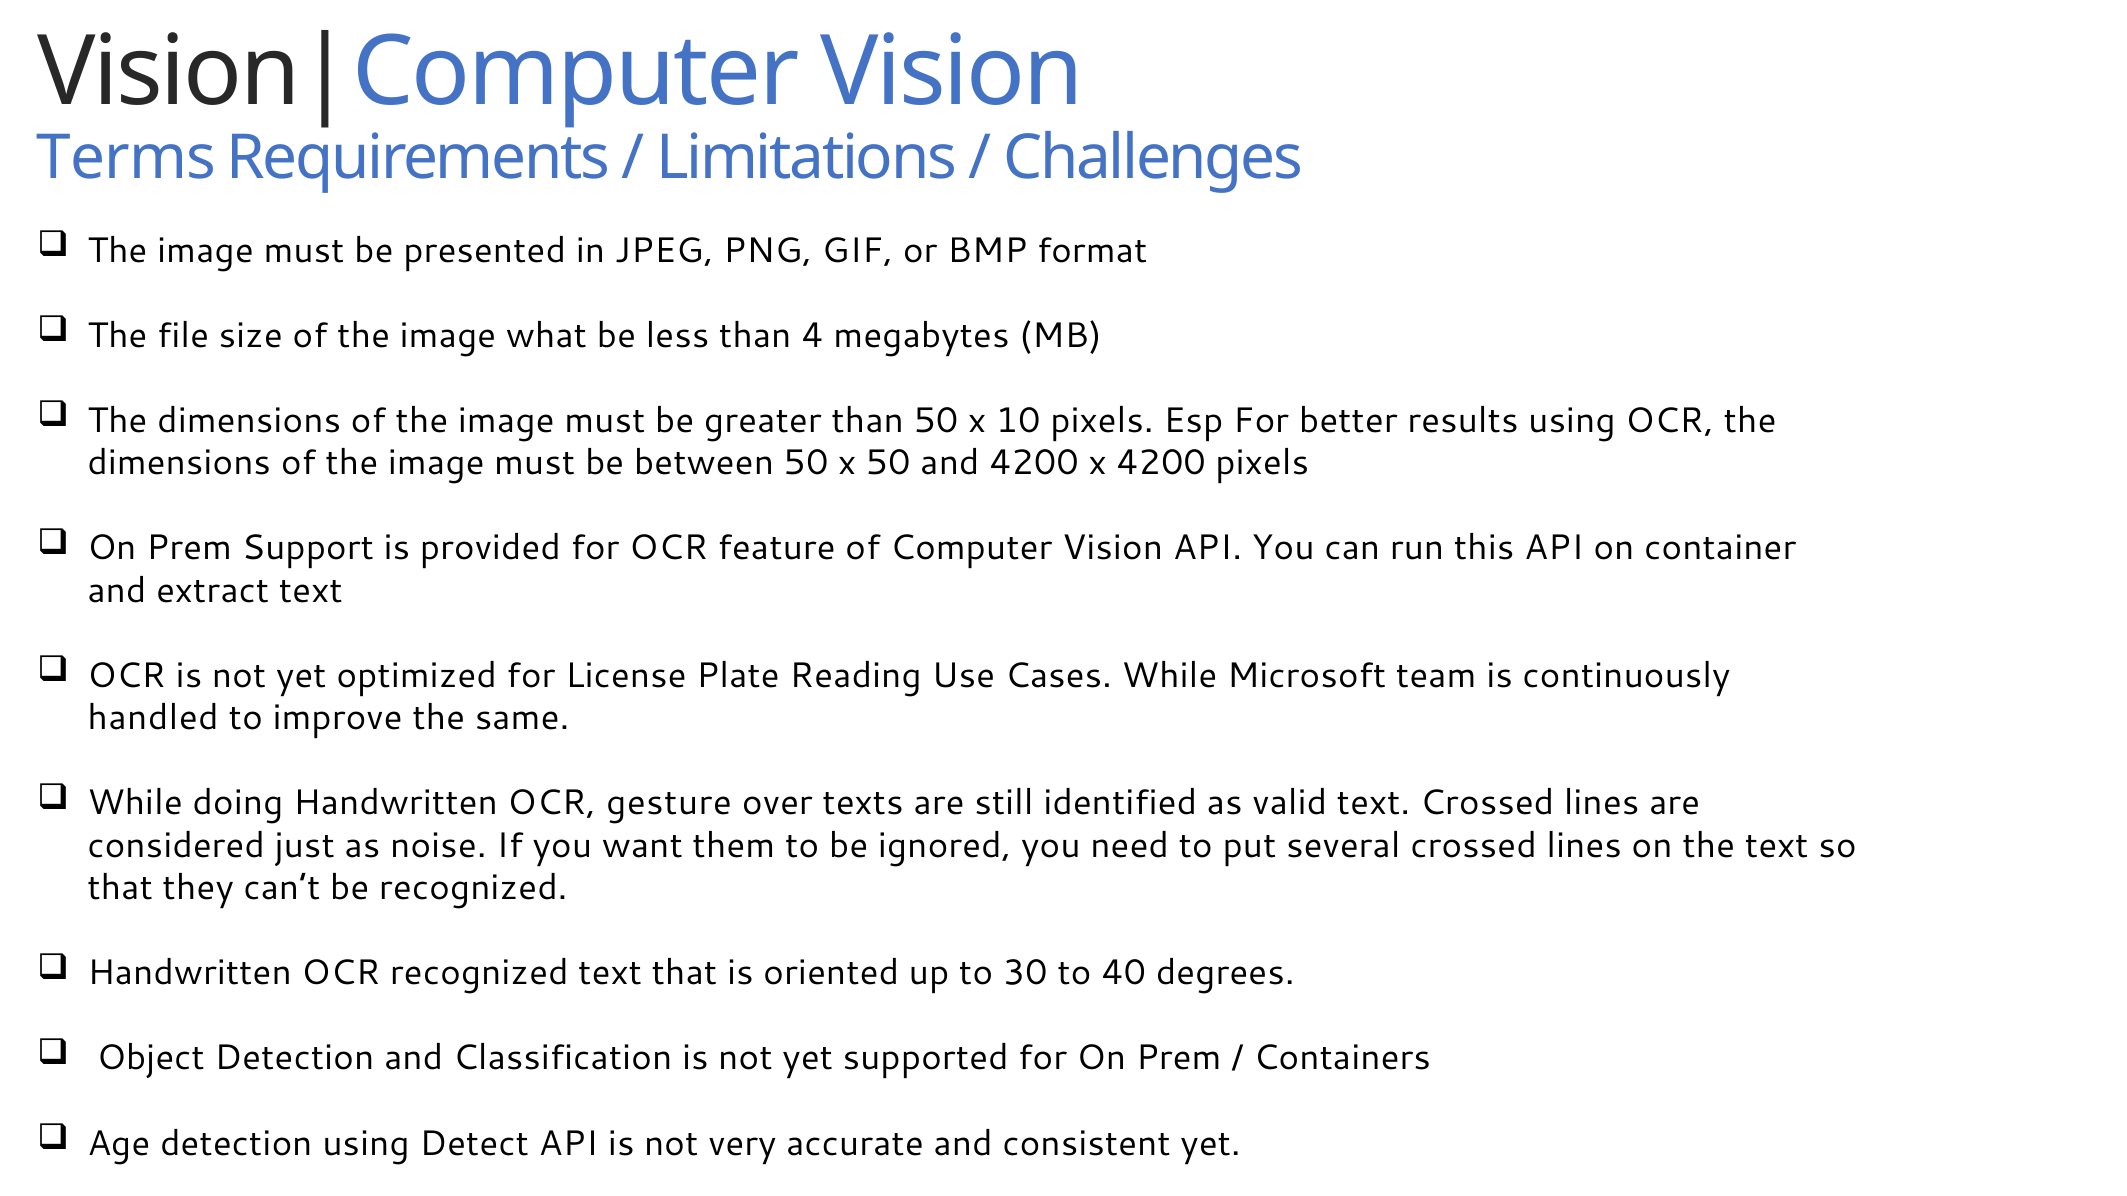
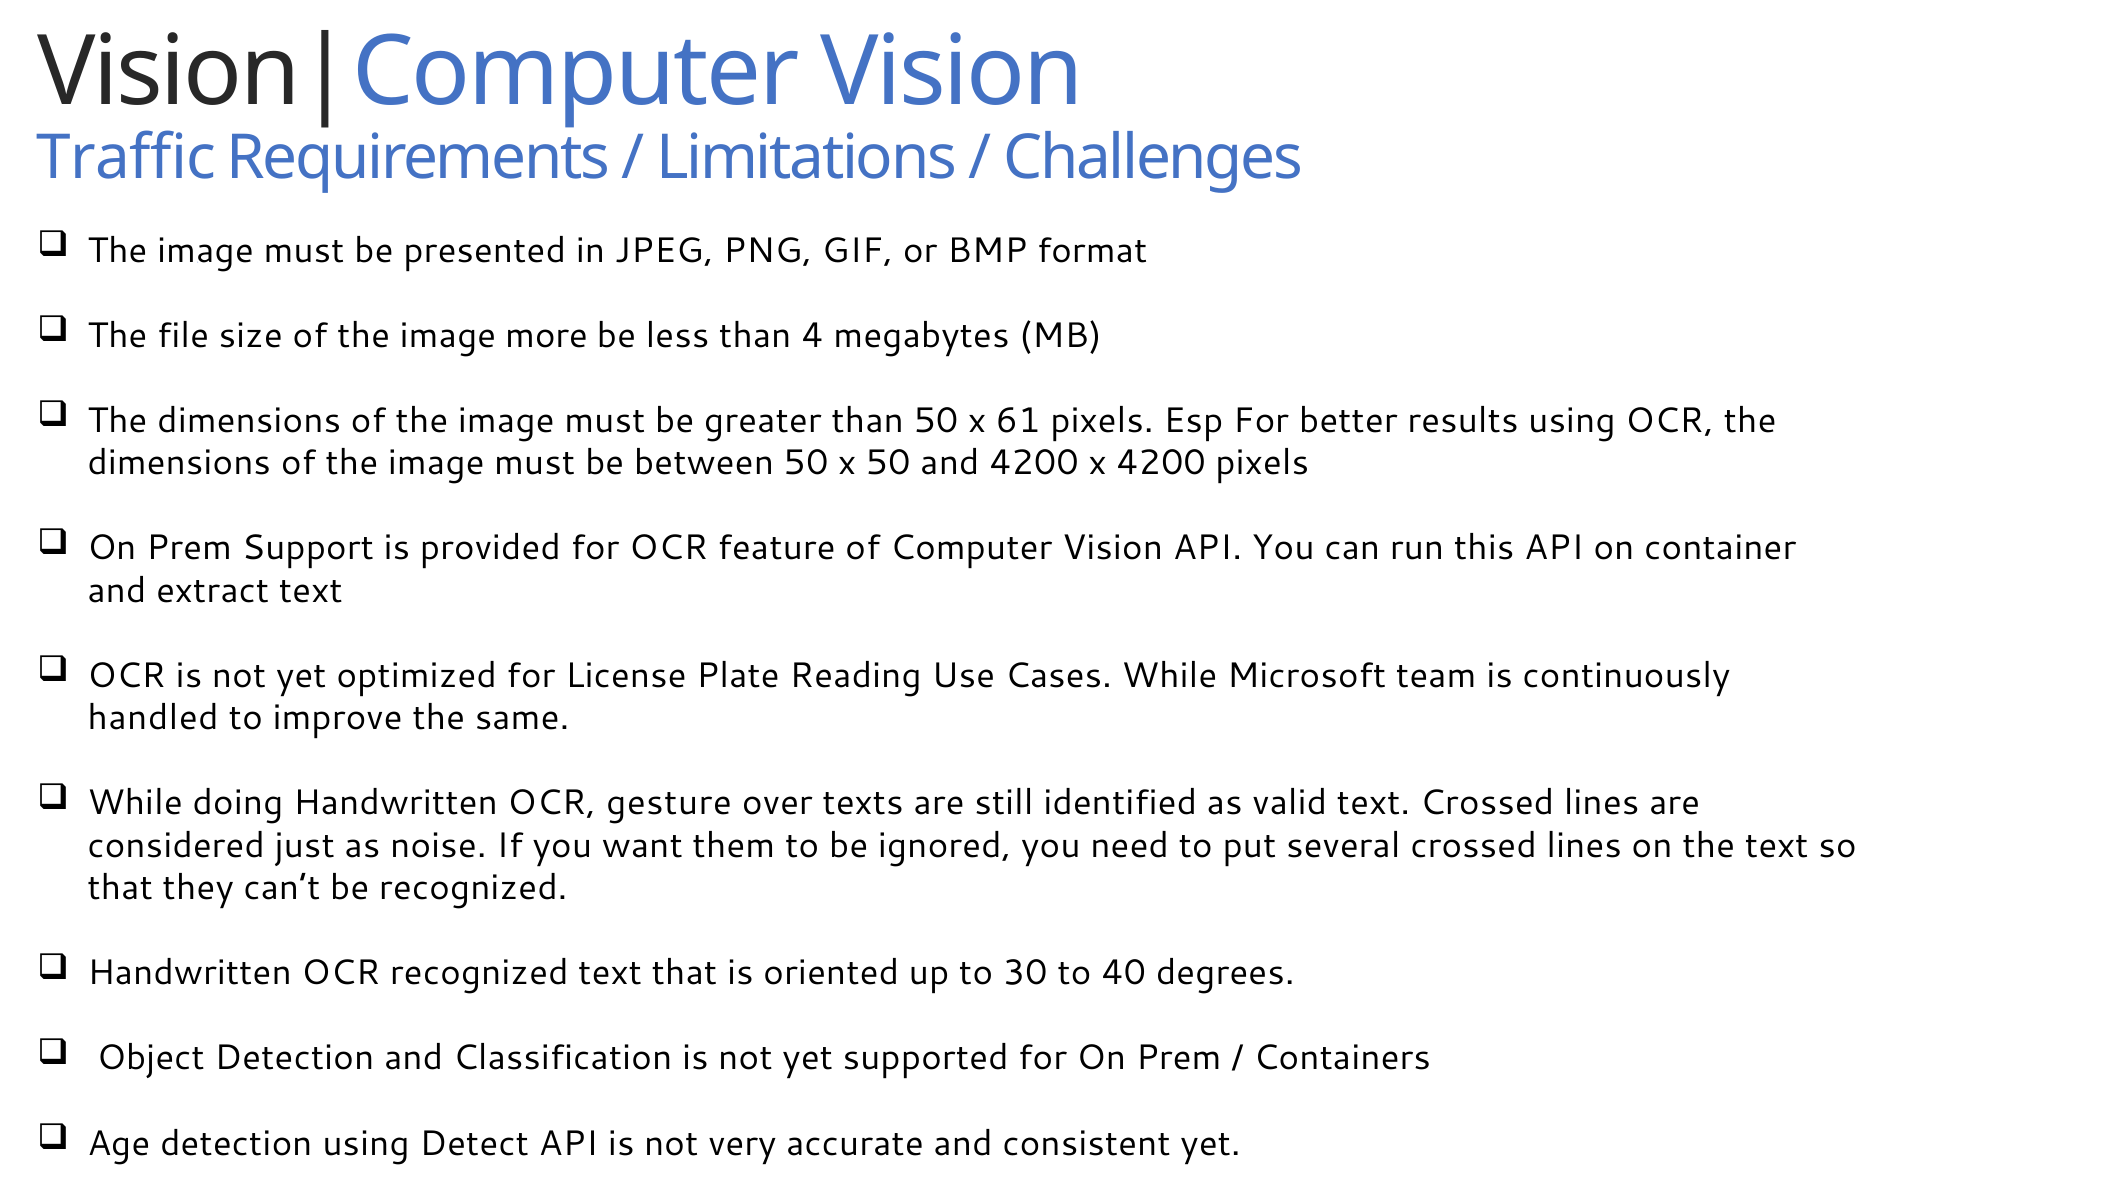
Terms: Terms -> Traffic
what: what -> more
10: 10 -> 61
